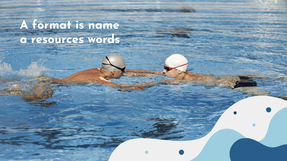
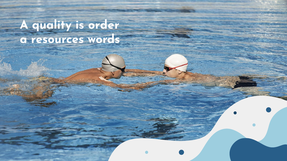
format: format -> quality
name: name -> order
